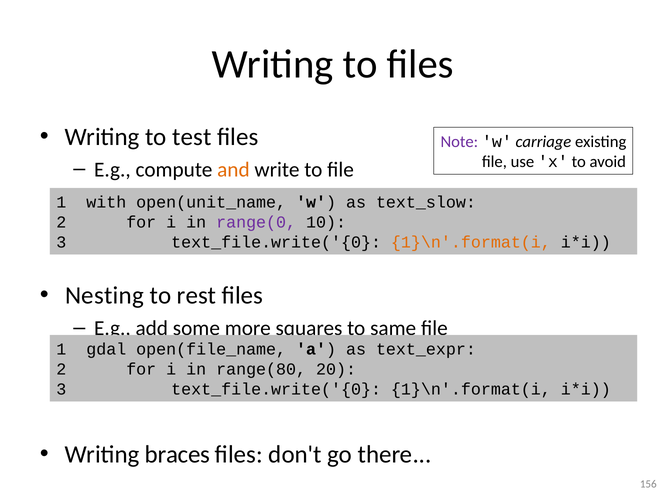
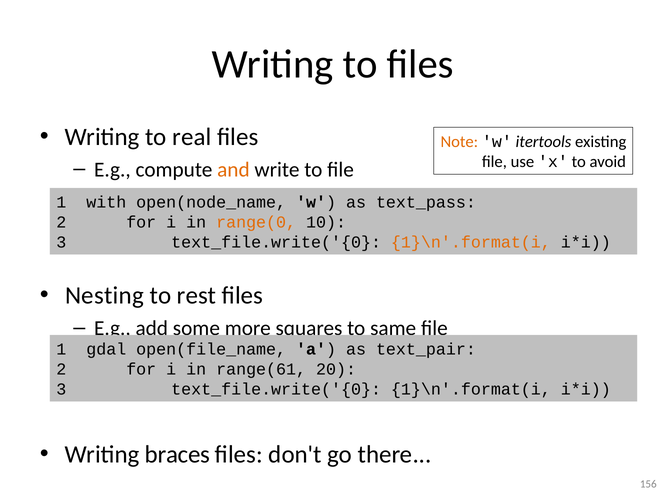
test: test -> real
Note colour: purple -> orange
carriage: carriage -> itertools
open(unit_name: open(unit_name -> open(node_name
text_slow: text_slow -> text_pass
range(0 colour: purple -> orange
text_expr: text_expr -> text_pair
range(80: range(80 -> range(61
